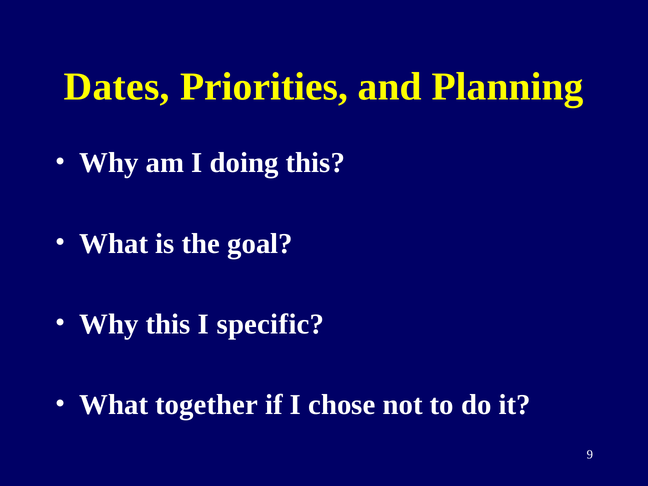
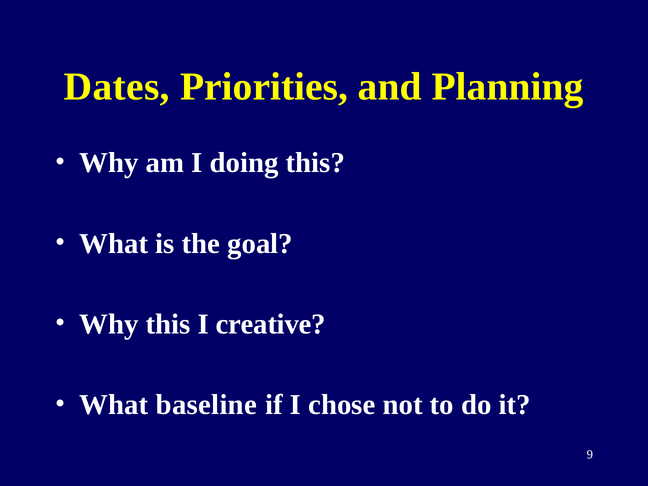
specific: specific -> creative
together: together -> baseline
